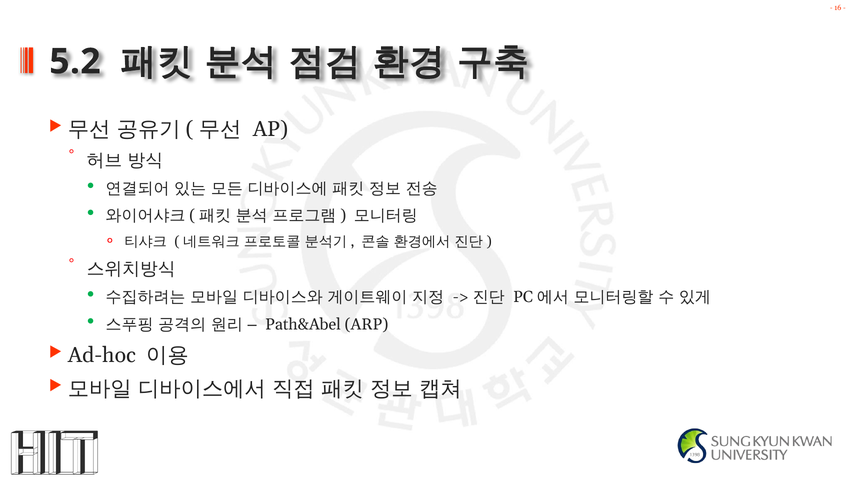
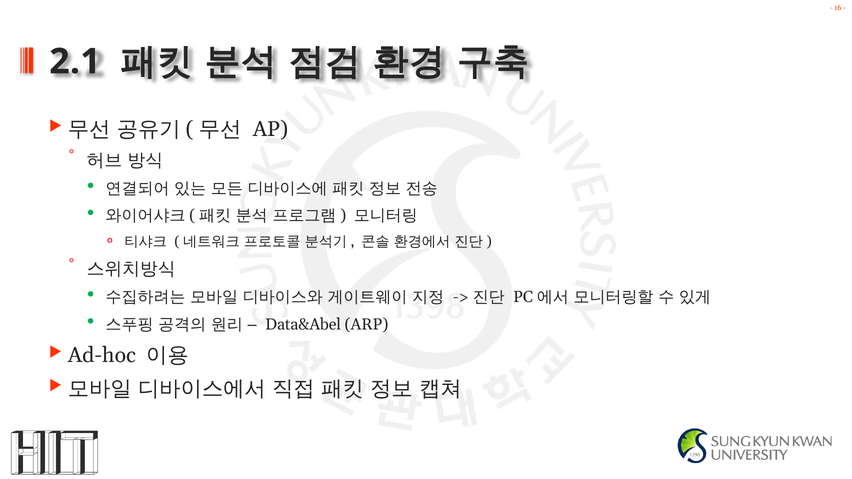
5.2: 5.2 -> 2.1
Path&Abel: Path&Abel -> Data&Abel
